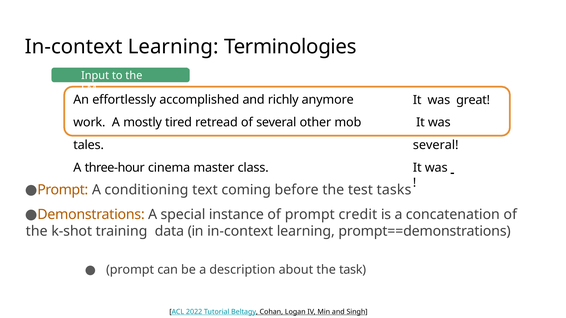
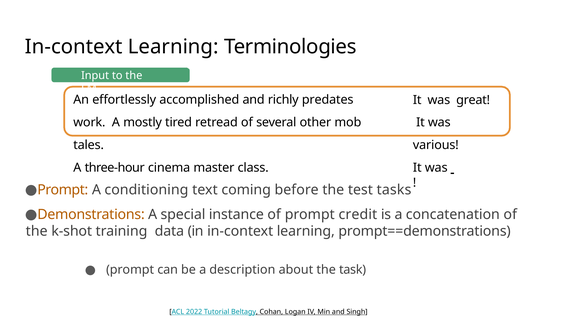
anymore: anymore -> predates
several at (436, 145): several -> various
